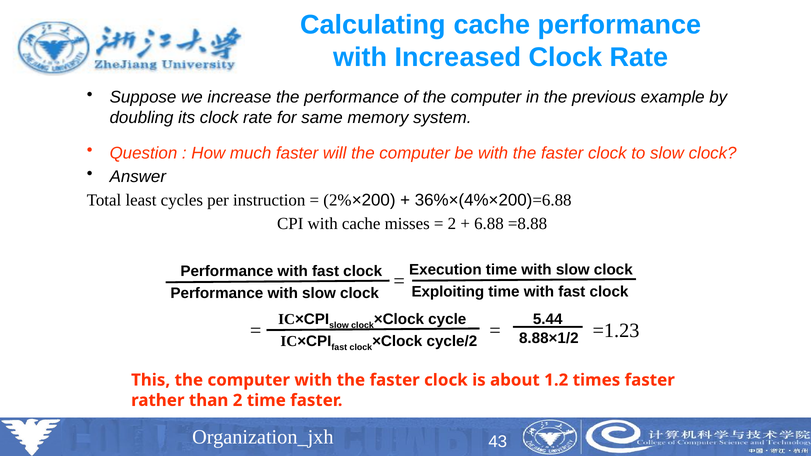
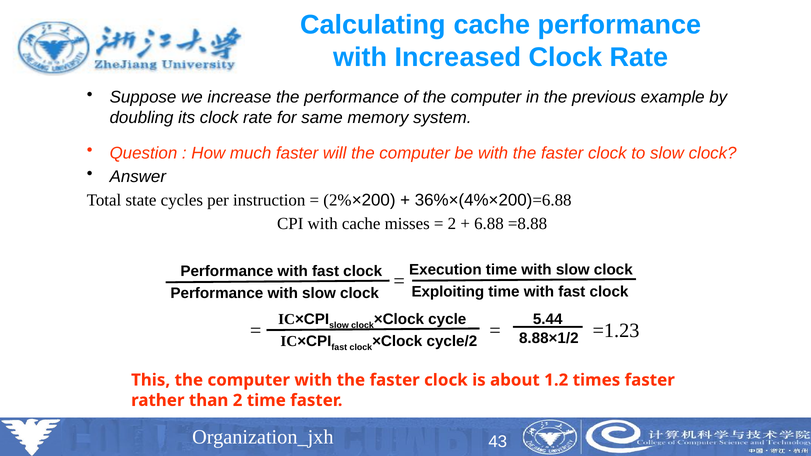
least: least -> state
